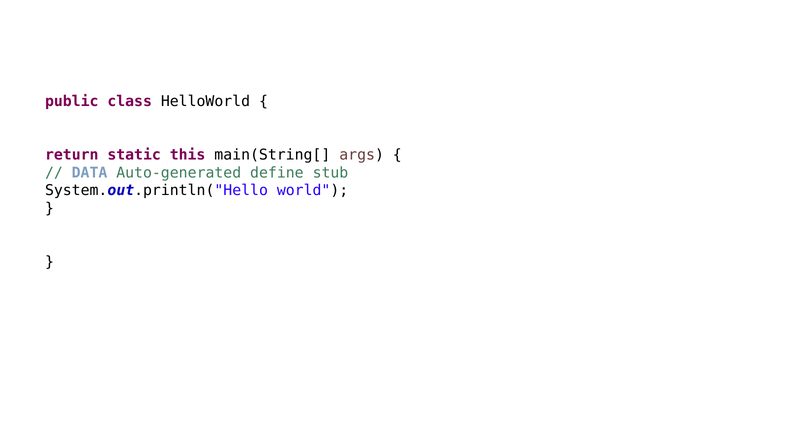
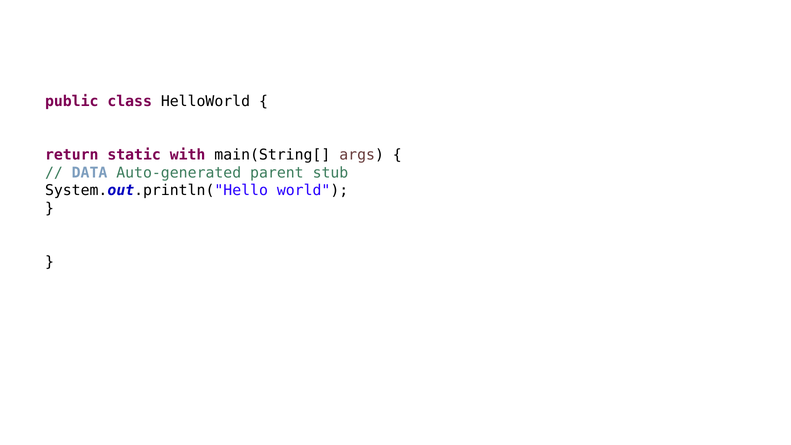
this: this -> with
define: define -> parent
